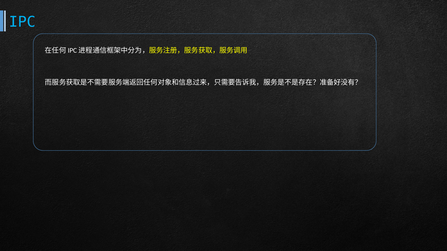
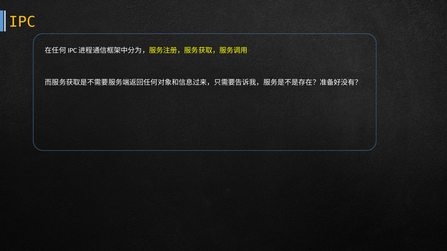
IPC colour: light blue -> yellow
